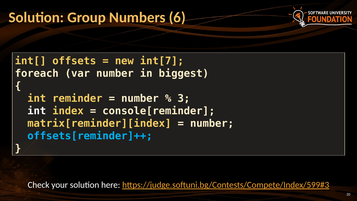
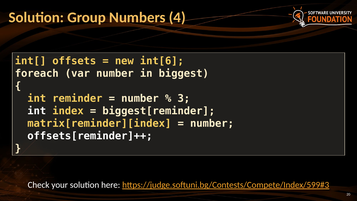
6: 6 -> 4
int[7: int[7 -> int[6
console[reminder: console[reminder -> biggest[reminder
offsets[reminder]++ colour: light blue -> white
